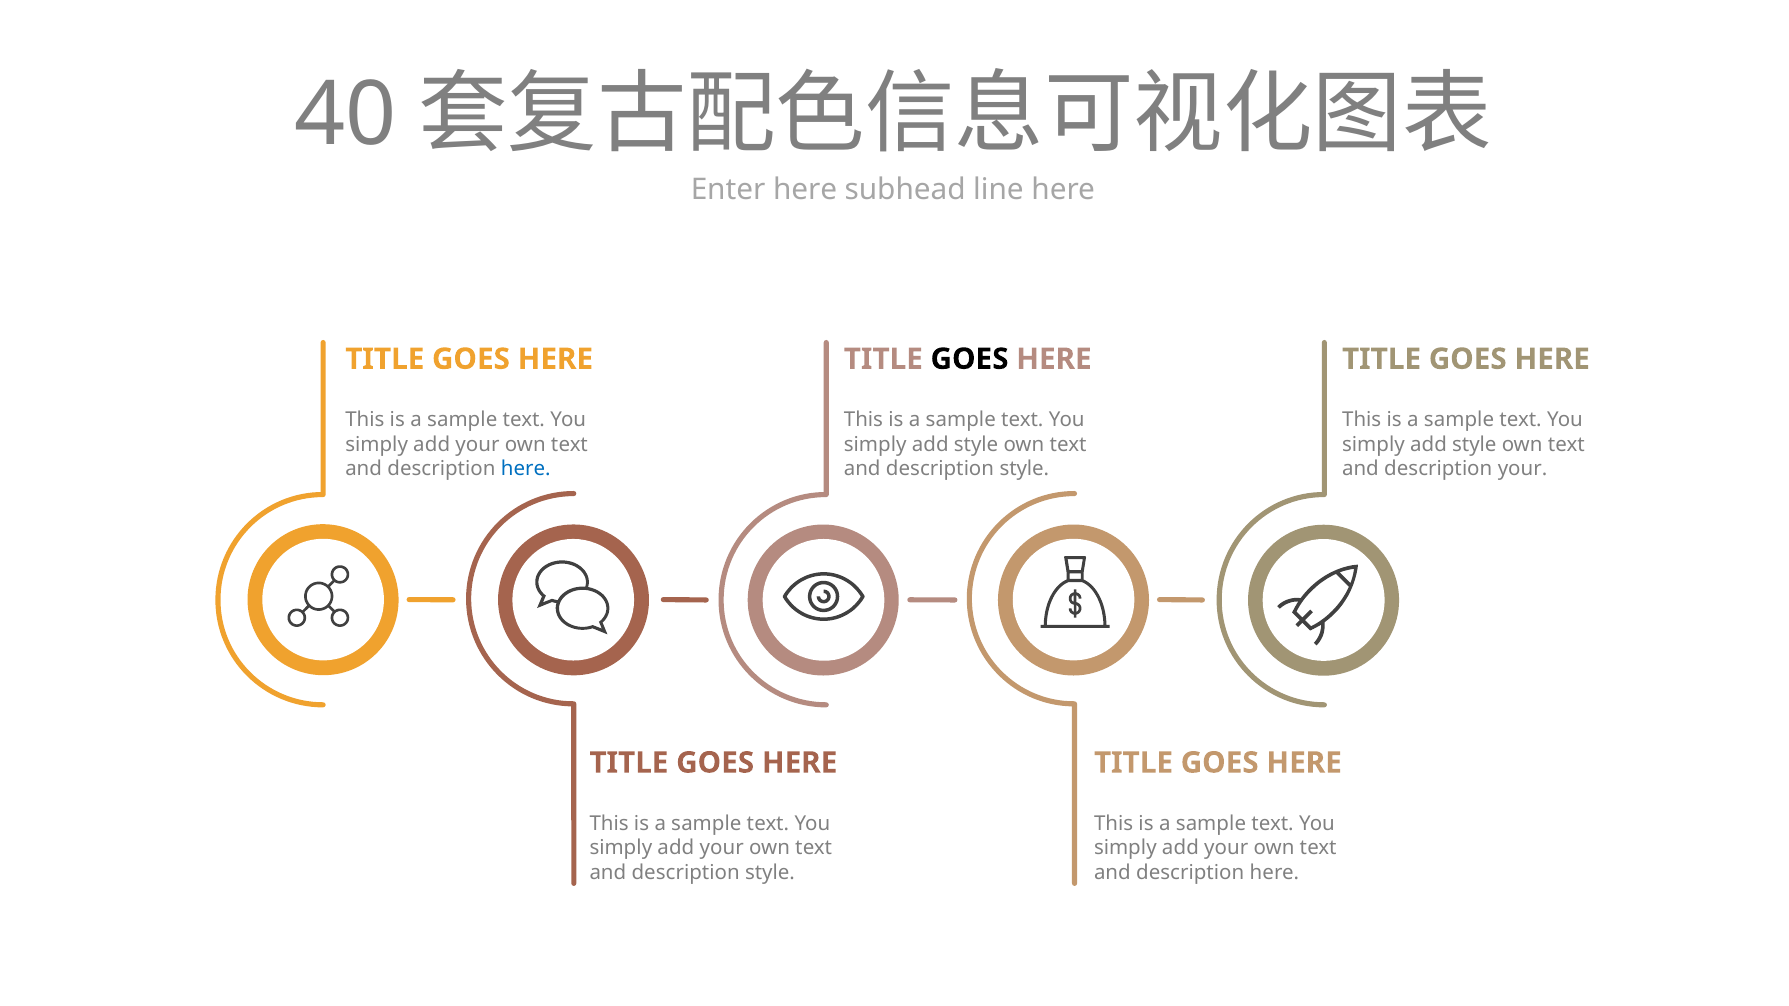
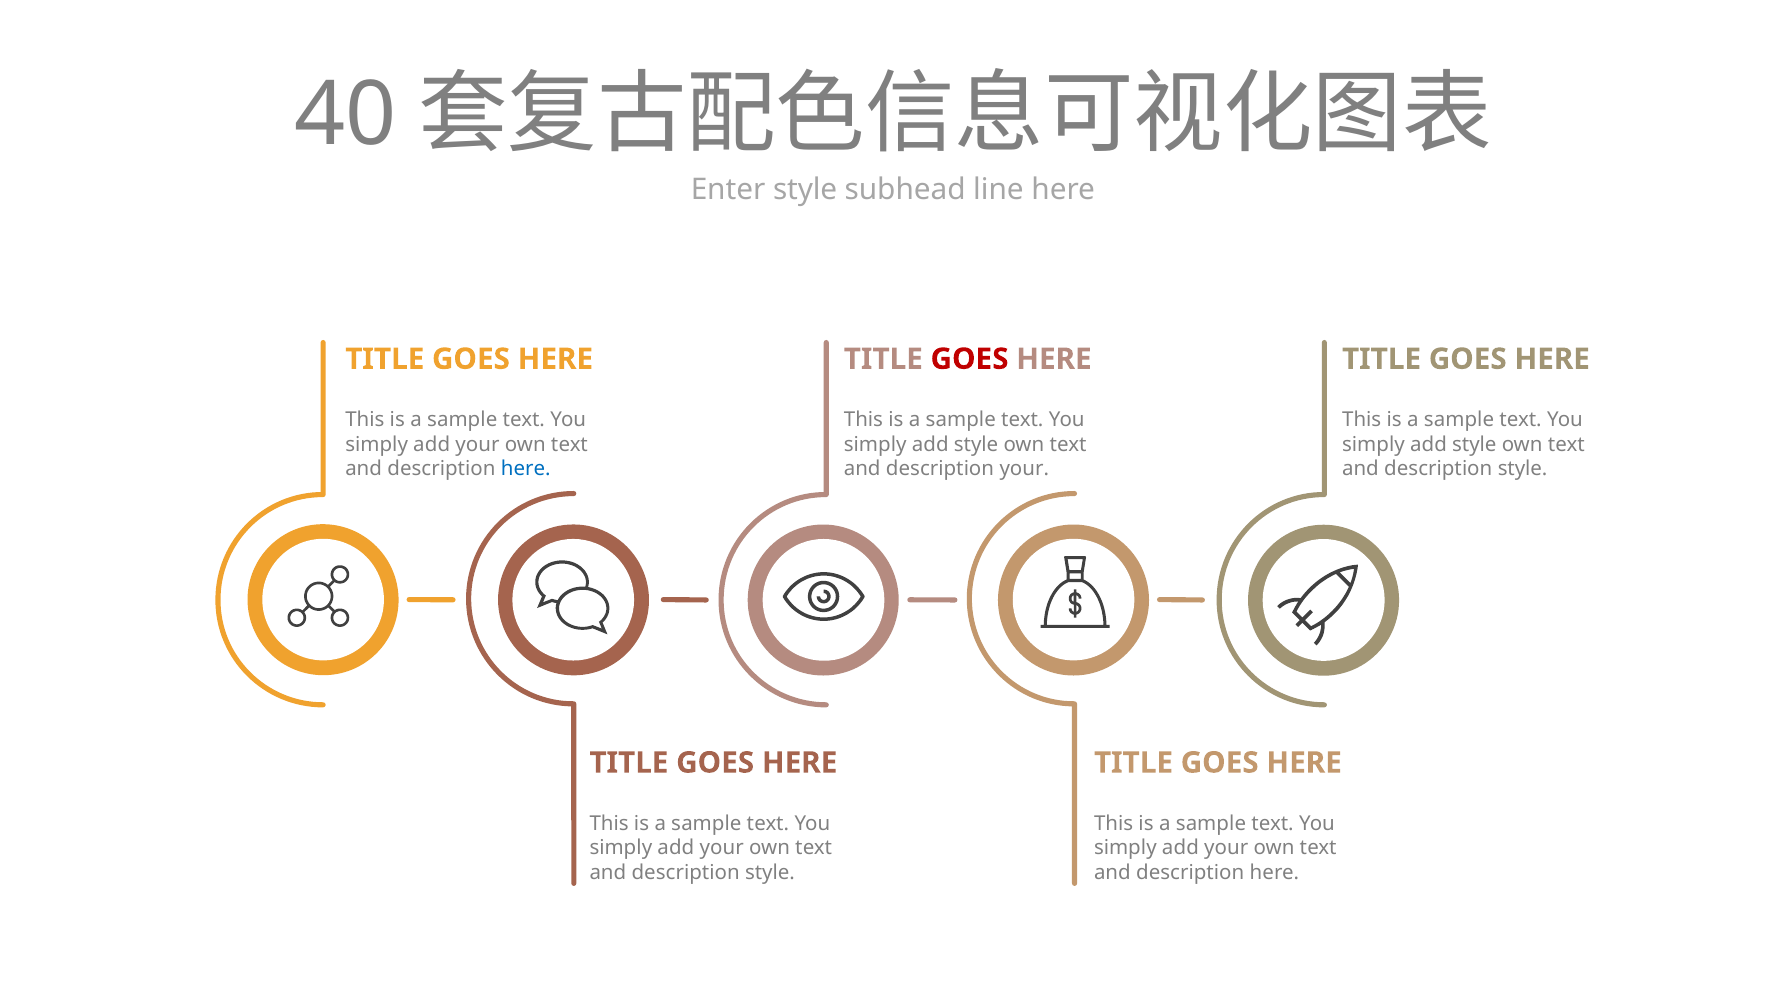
Enter here: here -> style
GOES at (970, 359) colour: black -> red
style at (1024, 469): style -> your
your at (1523, 469): your -> style
